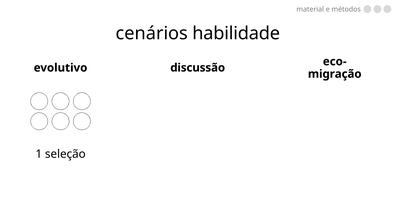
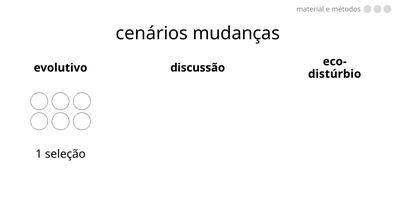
habilidade: habilidade -> mudanças
migração: migração -> distúrbio
